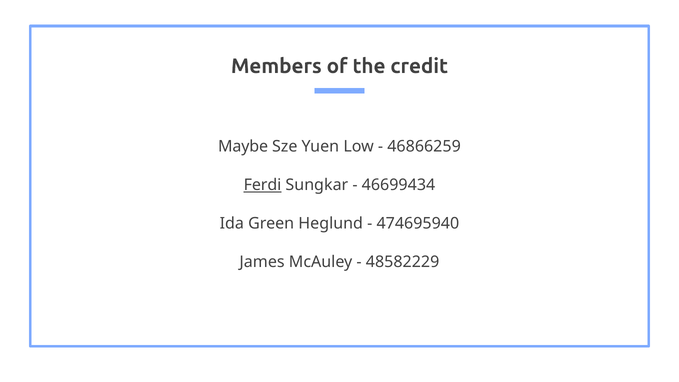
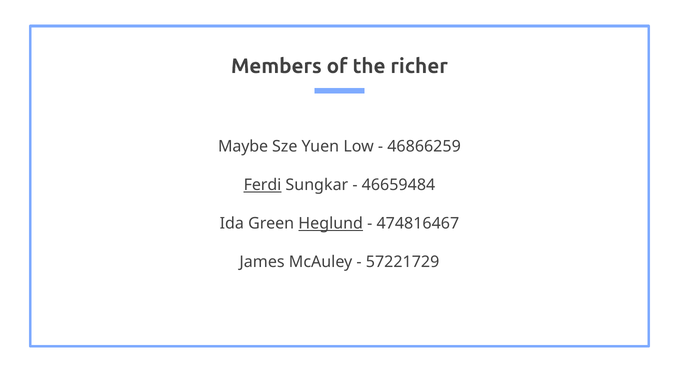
credit: credit -> richer
46699434: 46699434 -> 46659484
Heglund underline: none -> present
474695940: 474695940 -> 474816467
48582229: 48582229 -> 57221729
